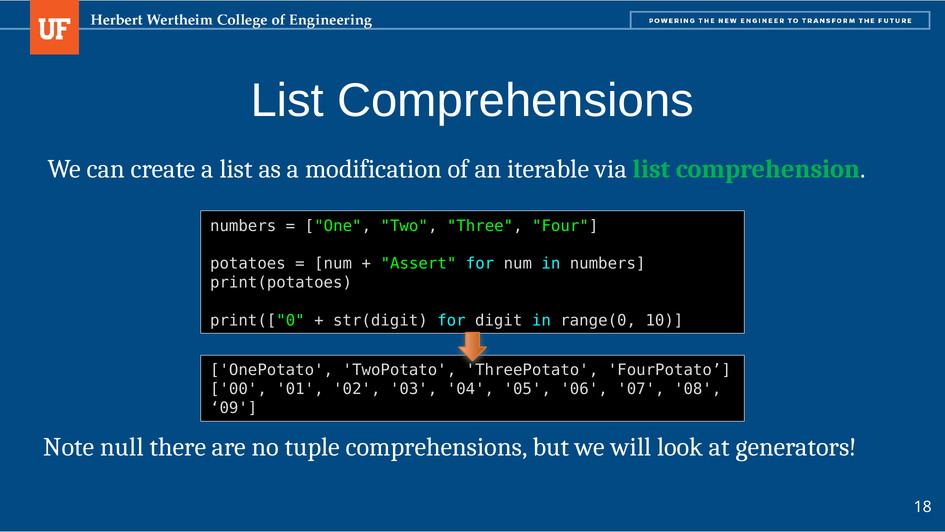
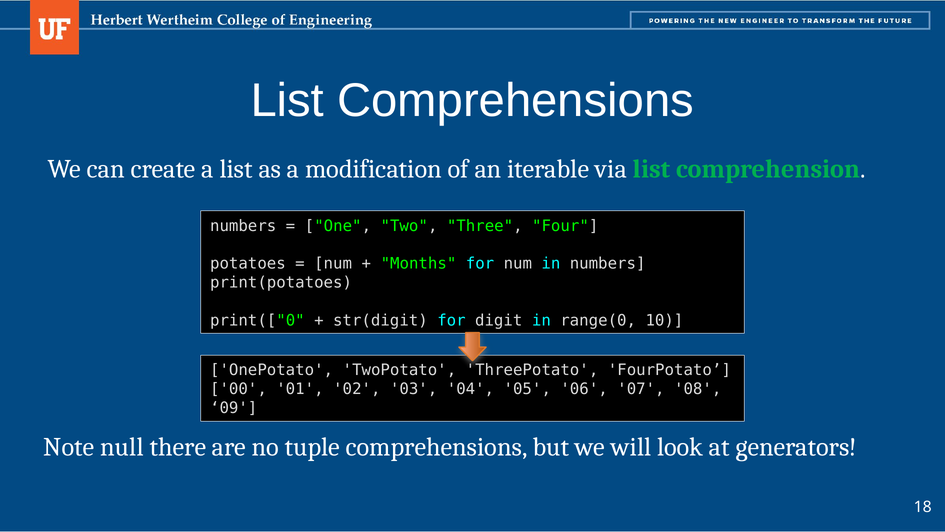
Assert: Assert -> Months
